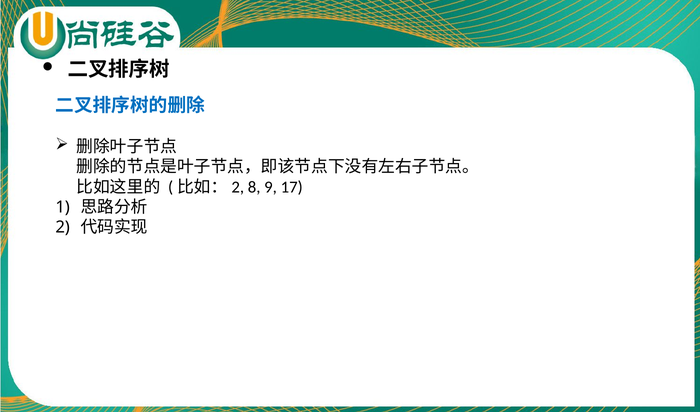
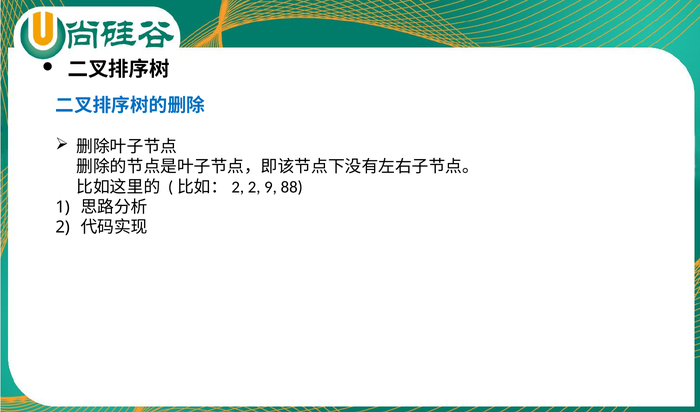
8 at (254, 187): 8 -> 2
17: 17 -> 88
